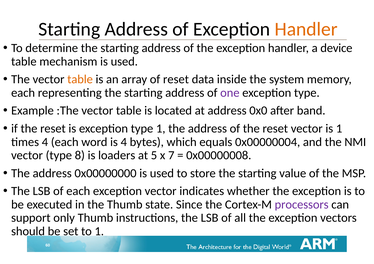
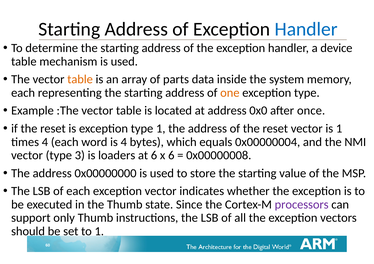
Handler at (306, 29) colour: orange -> blue
of reset: reset -> parts
one colour: purple -> orange
band: band -> once
8: 8 -> 3
at 5: 5 -> 6
x 7: 7 -> 6
